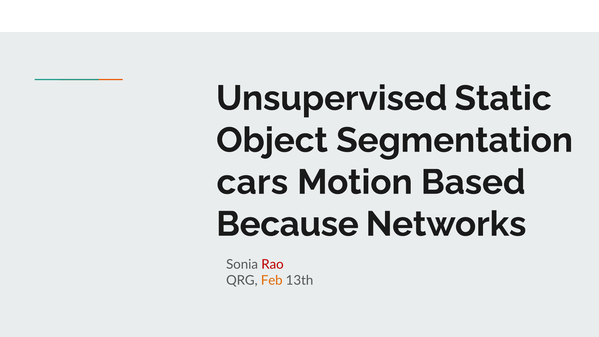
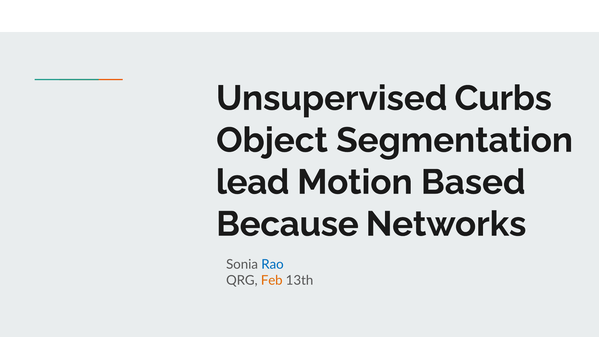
Static: Static -> Curbs
cars: cars -> lead
Rao colour: red -> blue
